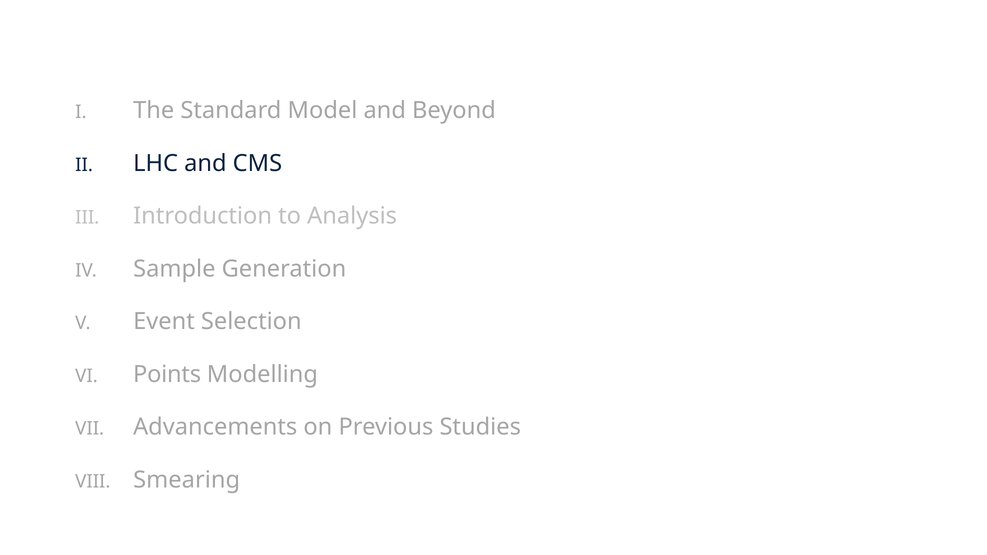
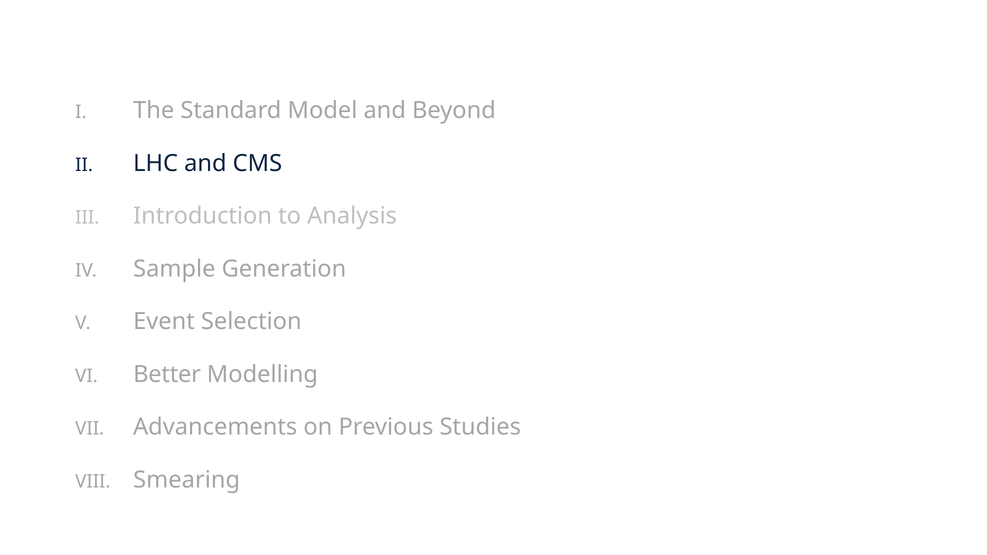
Points: Points -> Better
